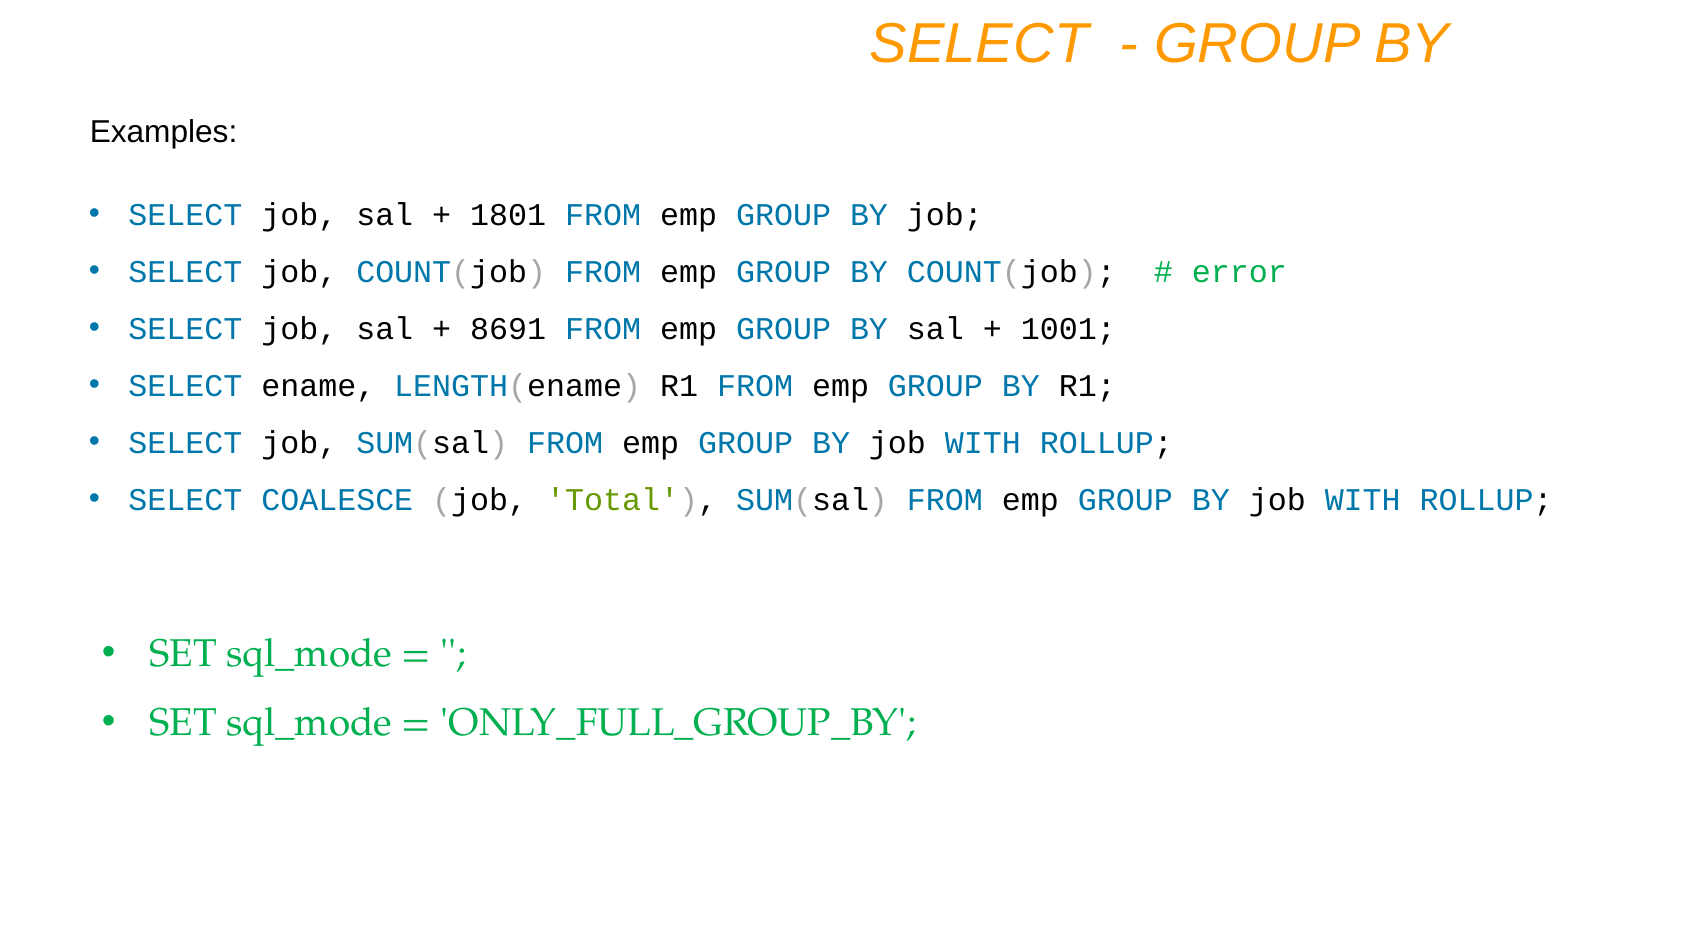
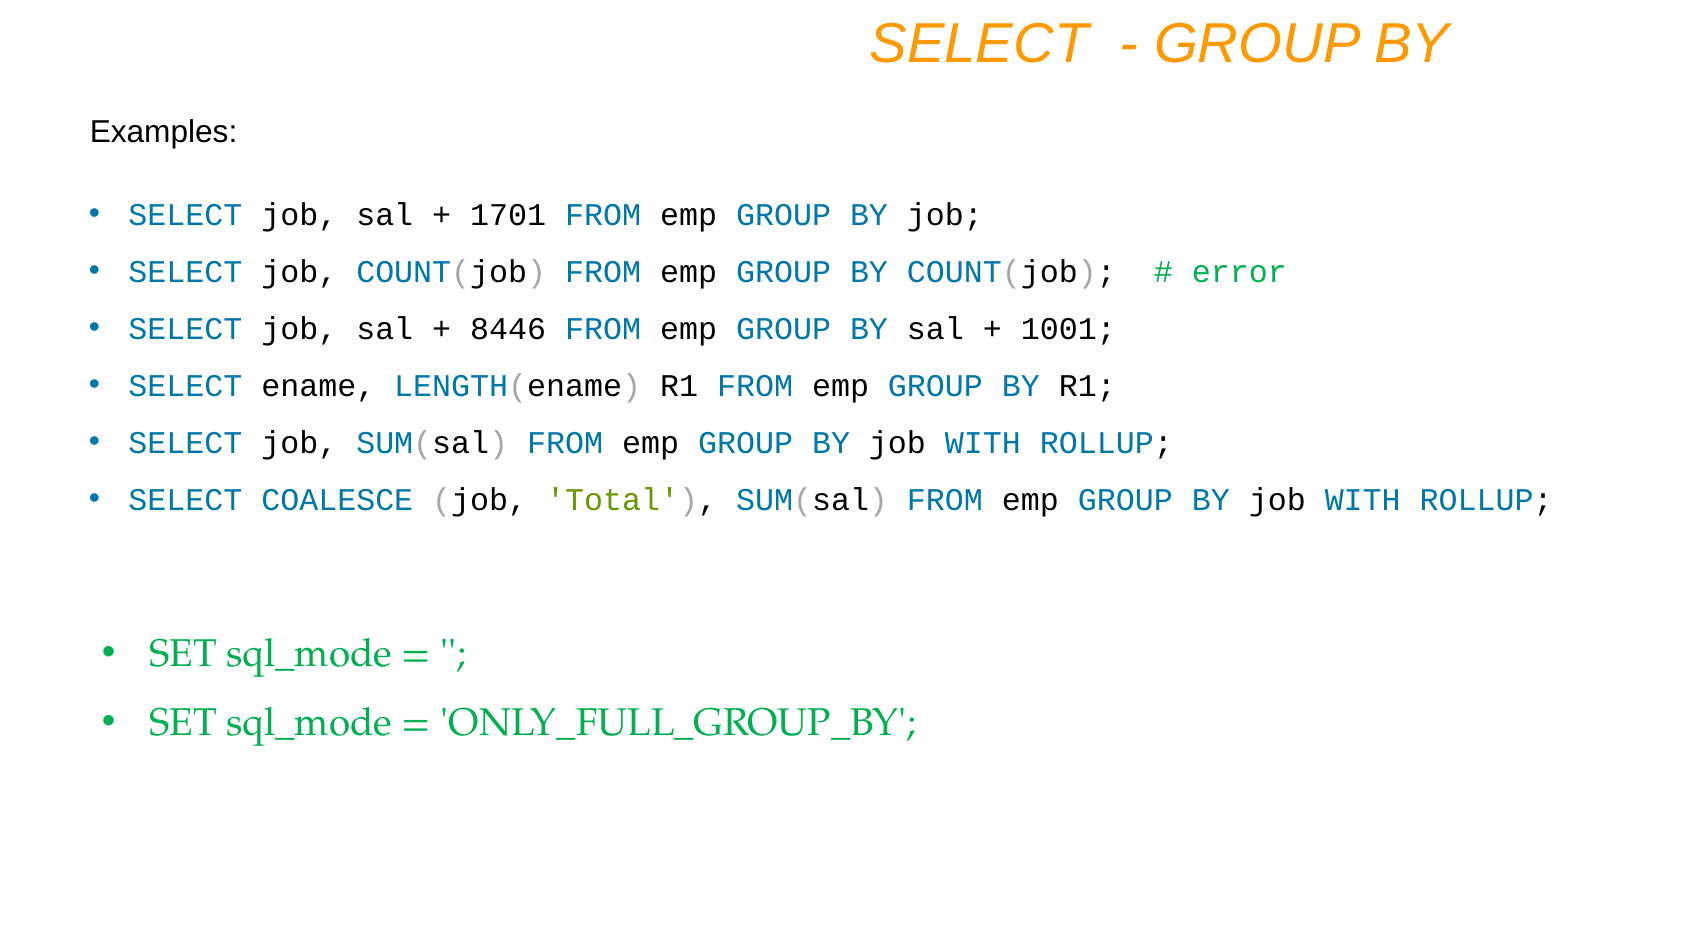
1801: 1801 -> 1701
8691: 8691 -> 8446
